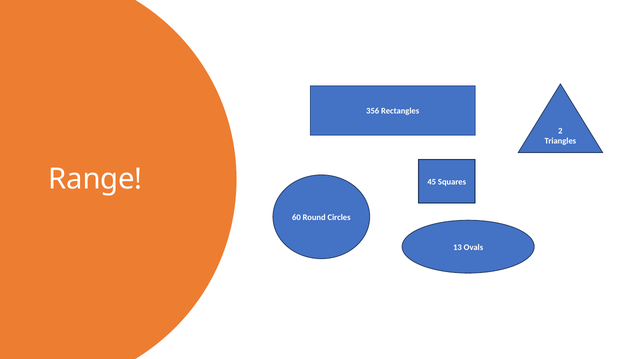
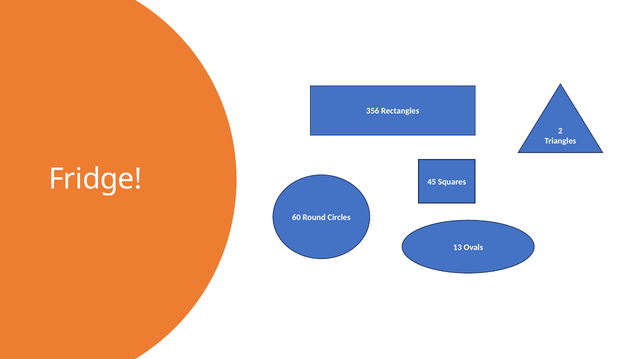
Range: Range -> Fridge
